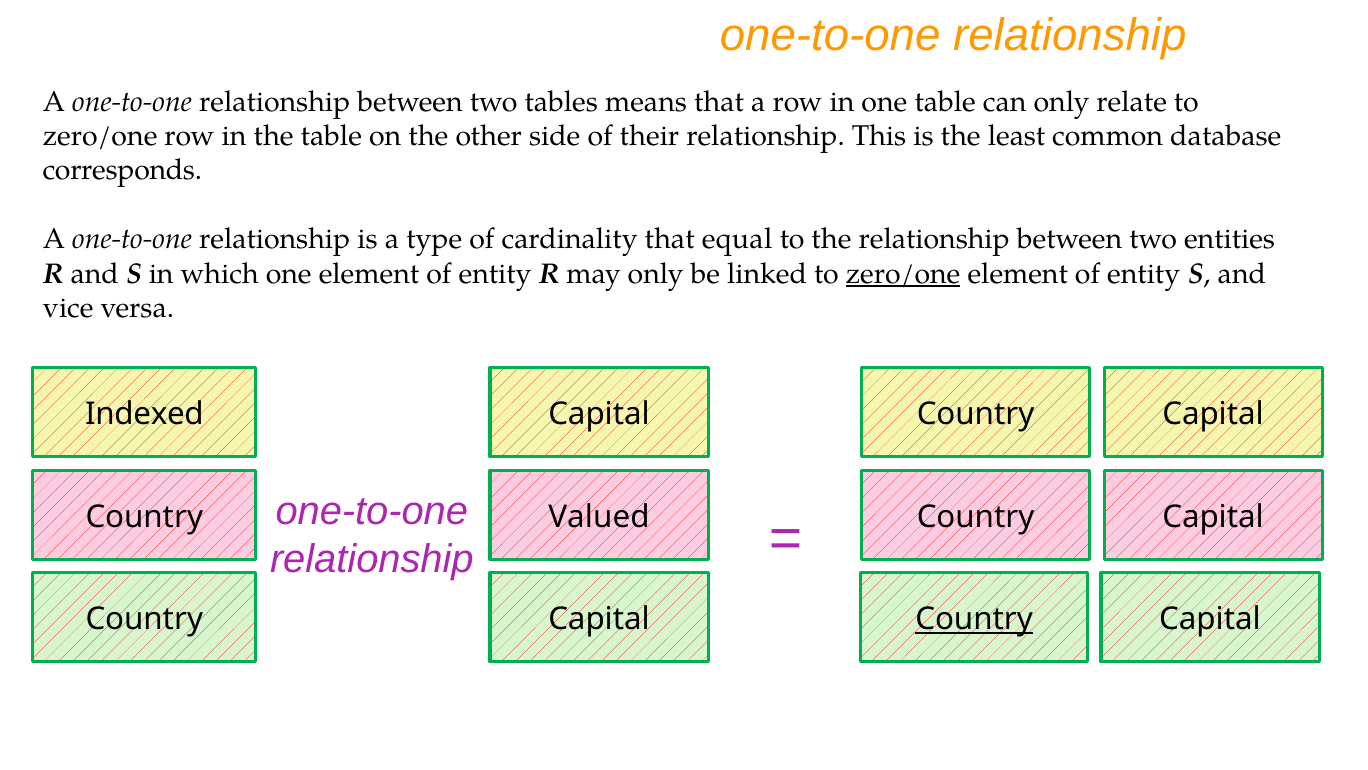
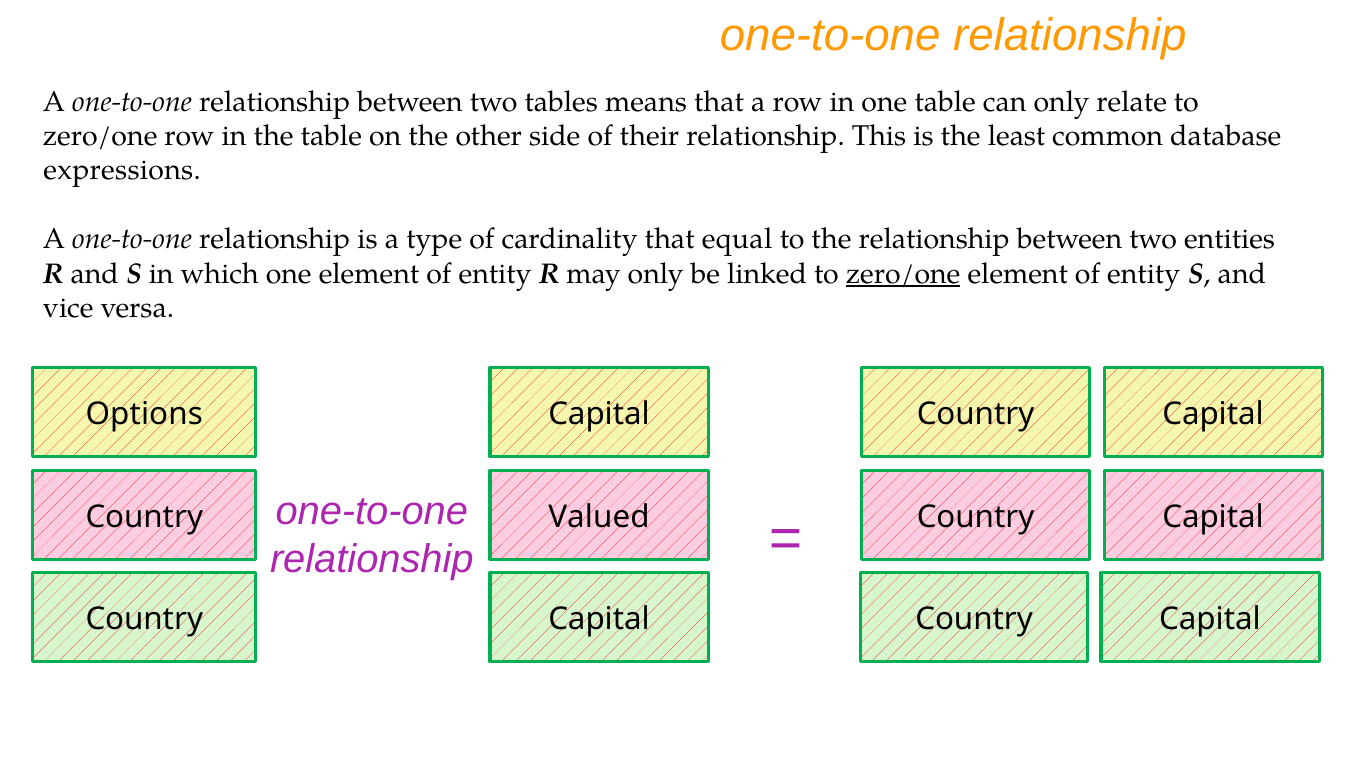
corresponds: corresponds -> expressions
Indexed: Indexed -> Options
Country at (974, 619) underline: present -> none
